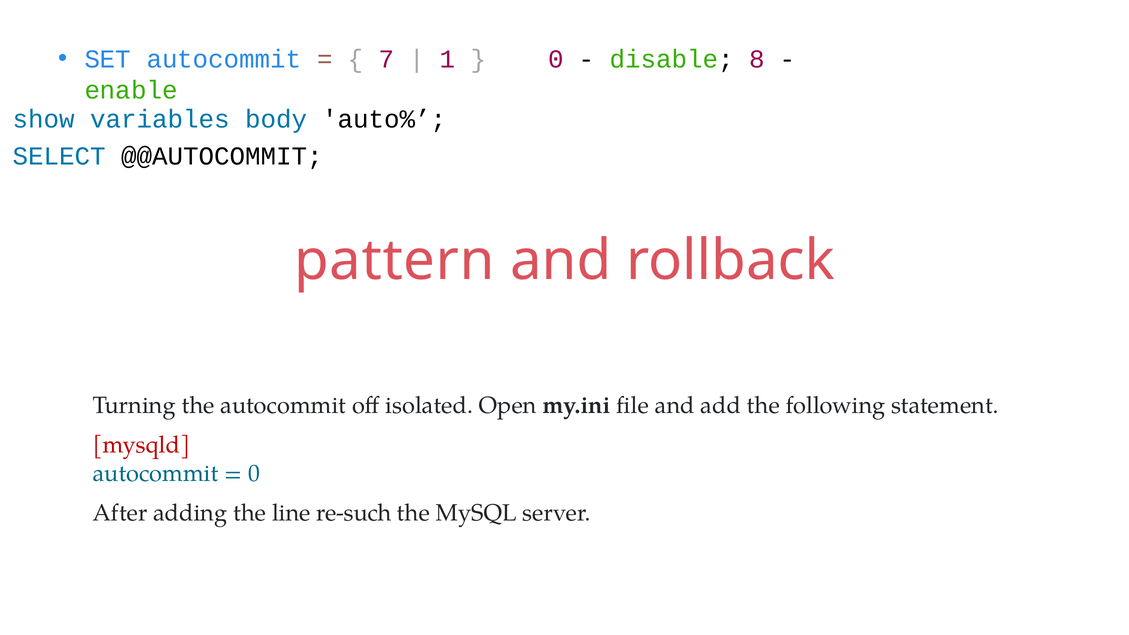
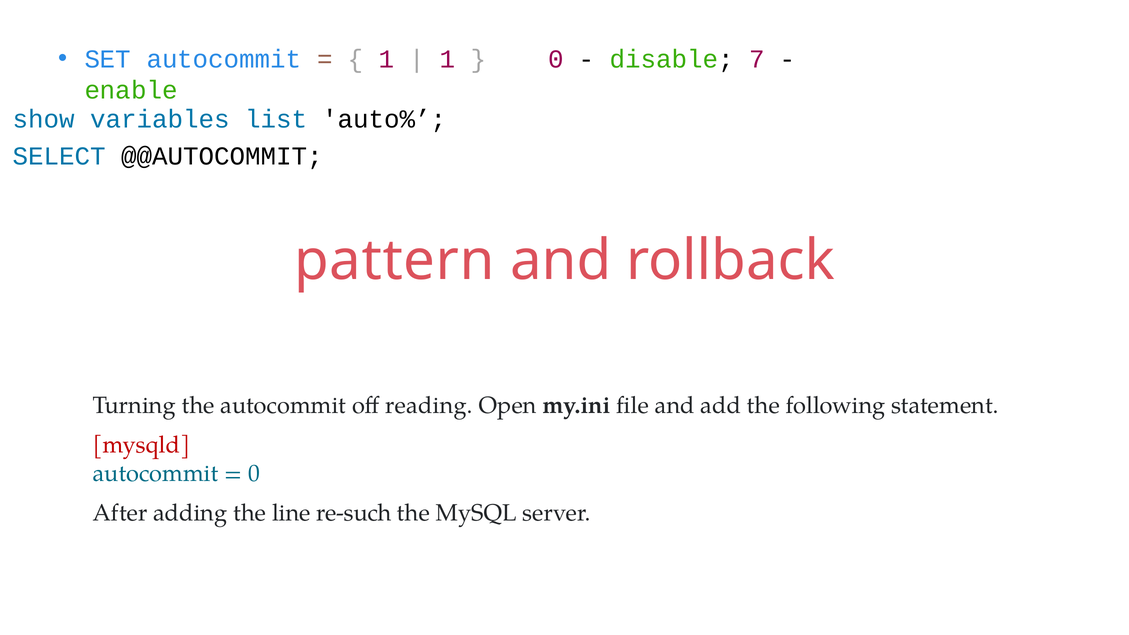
7 at (386, 59): 7 -> 1
8: 8 -> 7
body: body -> list
isolated: isolated -> reading
